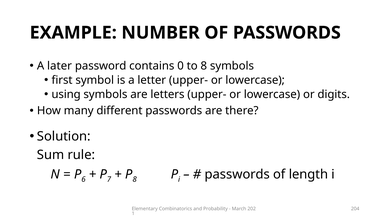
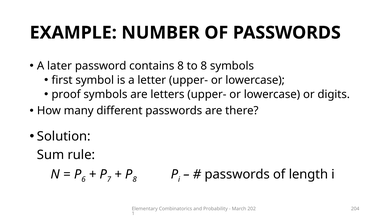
contains 0: 0 -> 8
using: using -> proof
